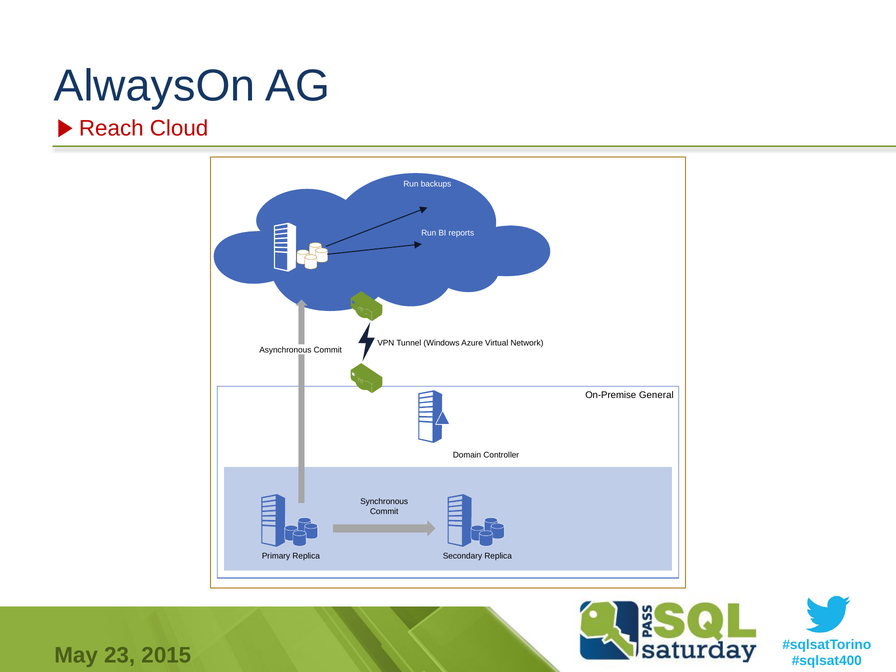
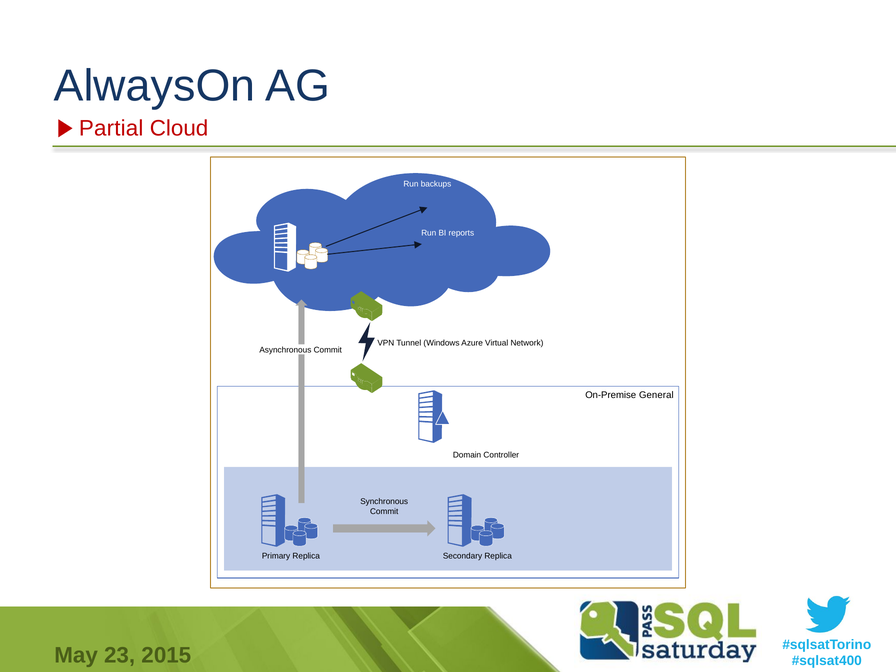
Reach: Reach -> Partial
